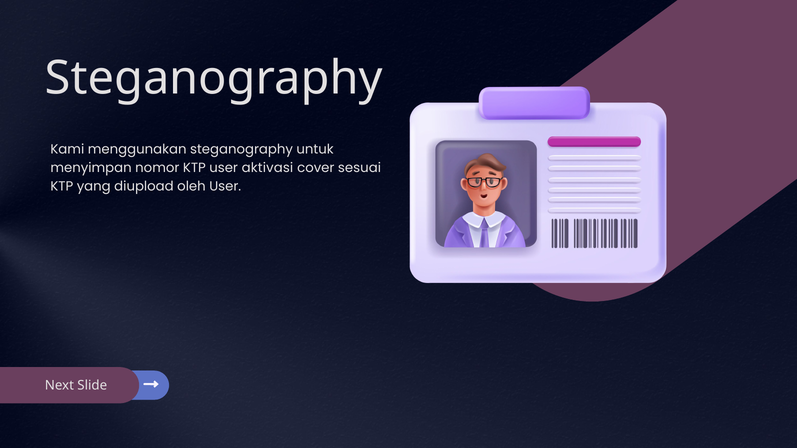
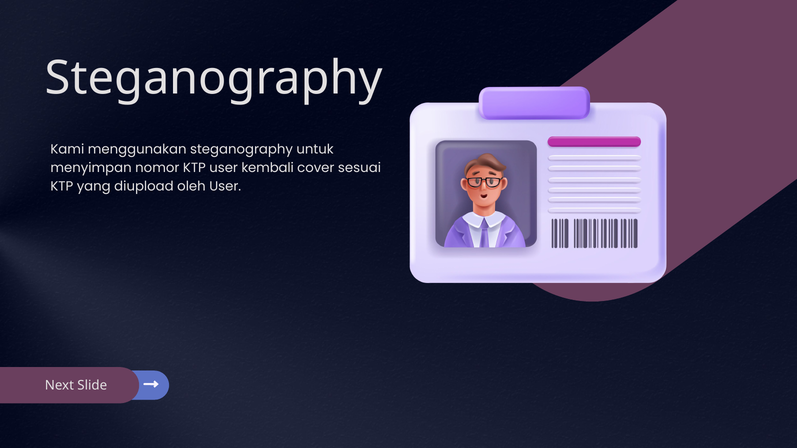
aktivasi: aktivasi -> kembali
